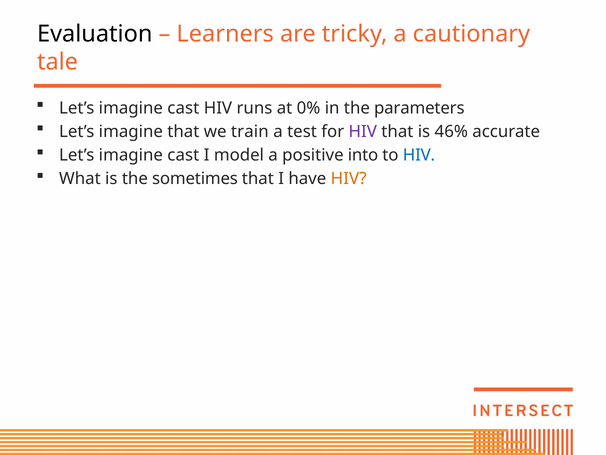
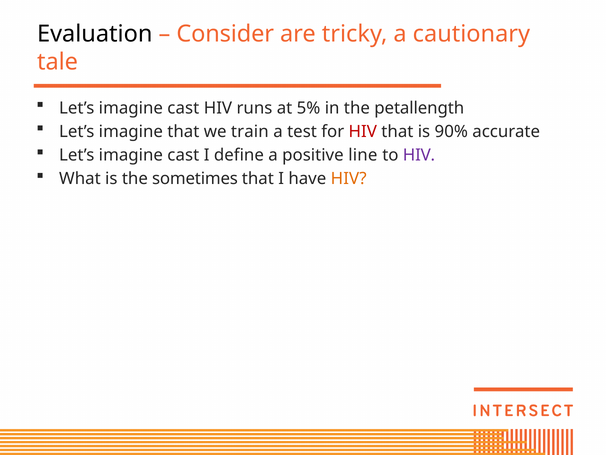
Learners: Learners -> Consider
0%: 0% -> 5%
parameters: parameters -> petallength
HIV at (363, 132) colour: purple -> red
46%: 46% -> 90%
model: model -> define
into: into -> line
HIV at (419, 155) colour: blue -> purple
